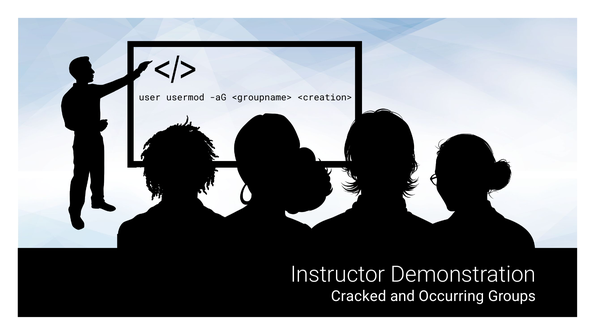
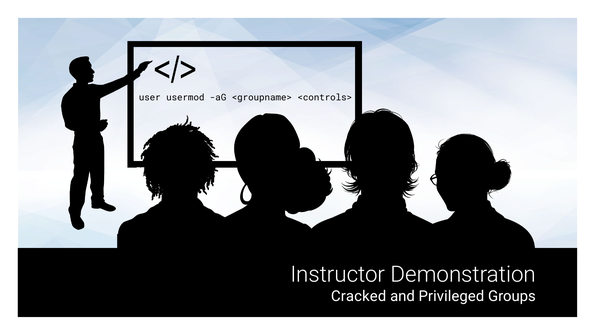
<creation>: <creation> -> <controls>
Occurring: Occurring -> Privileged
